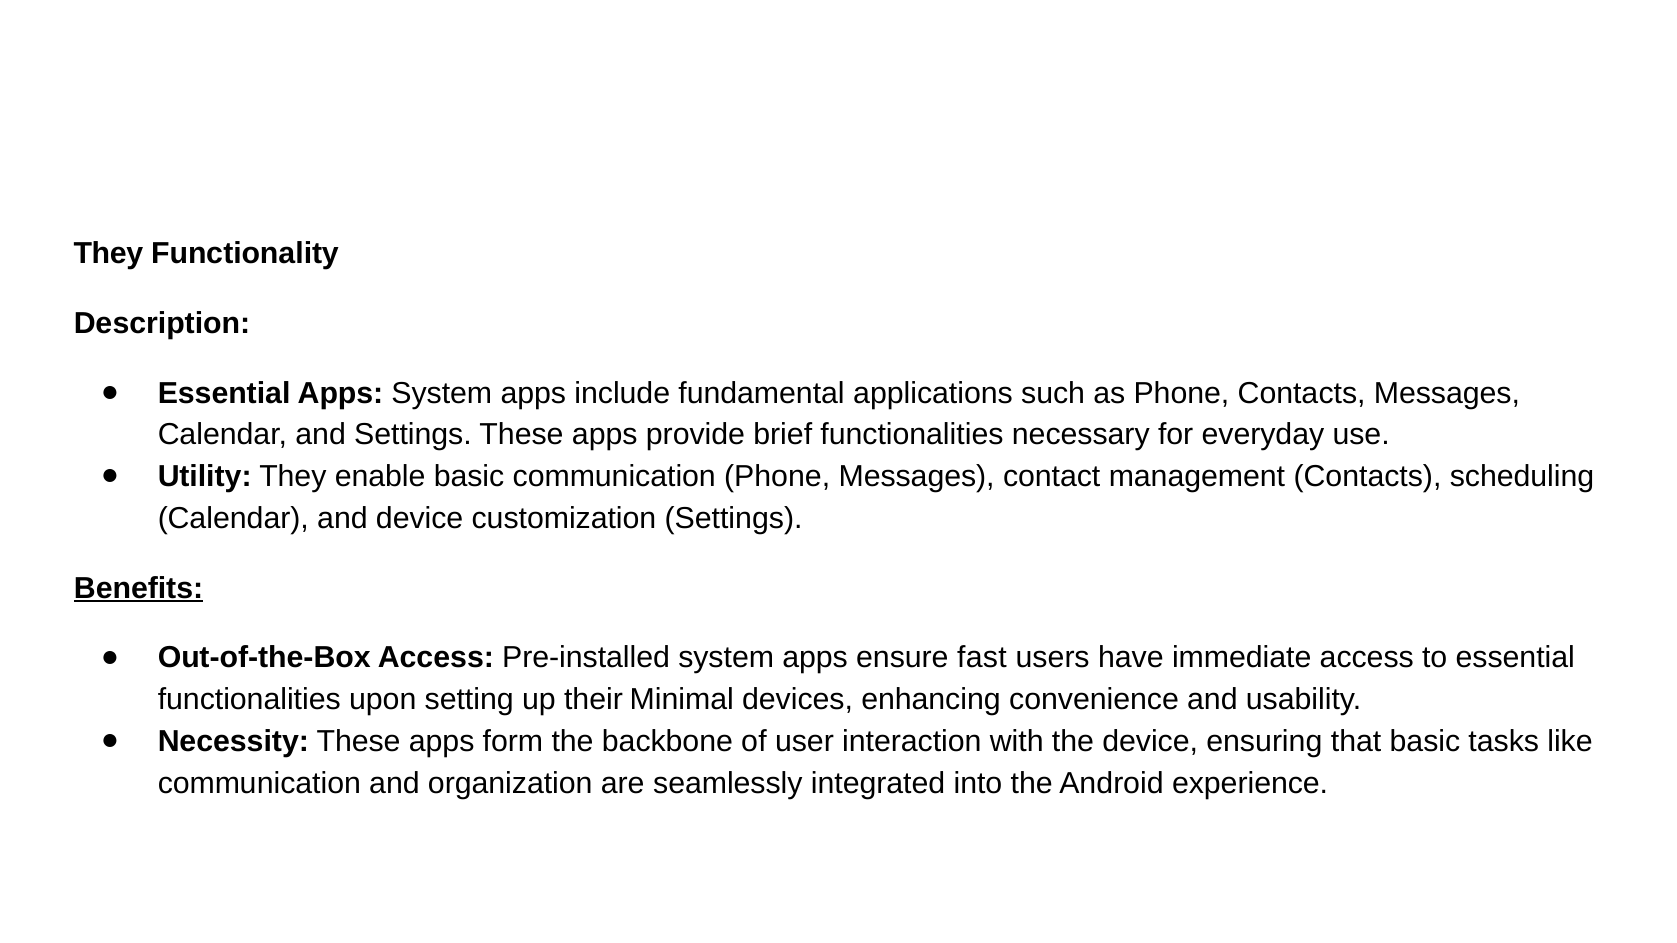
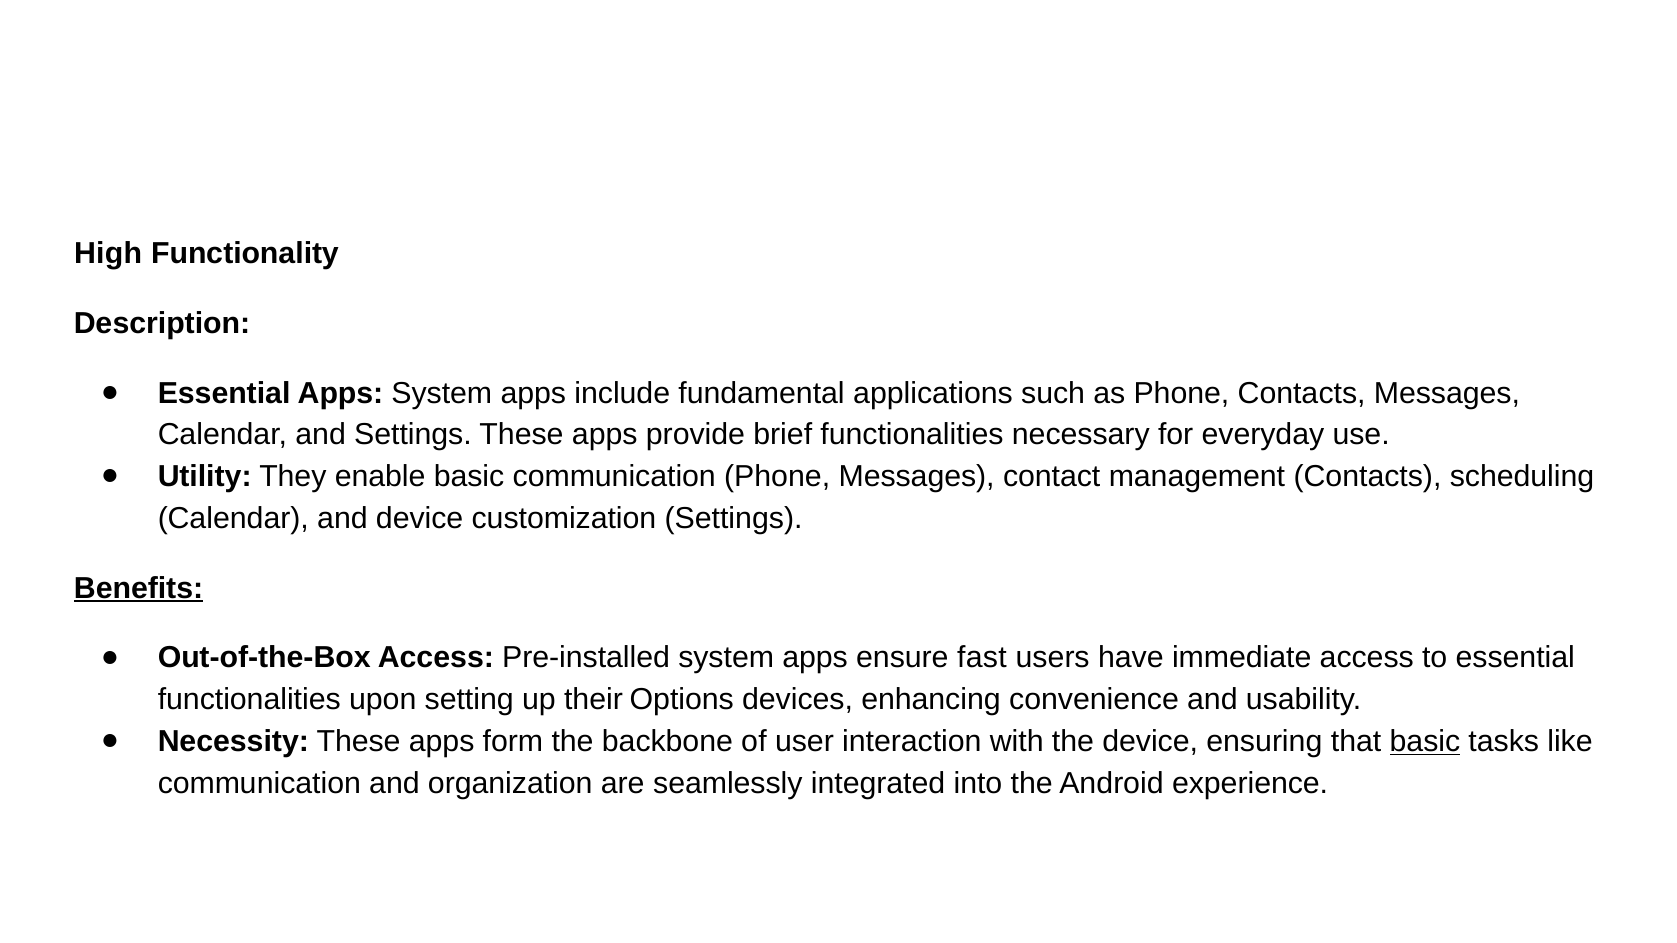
They at (108, 254): They -> High
Minimal: Minimal -> Options
basic at (1425, 742) underline: none -> present
